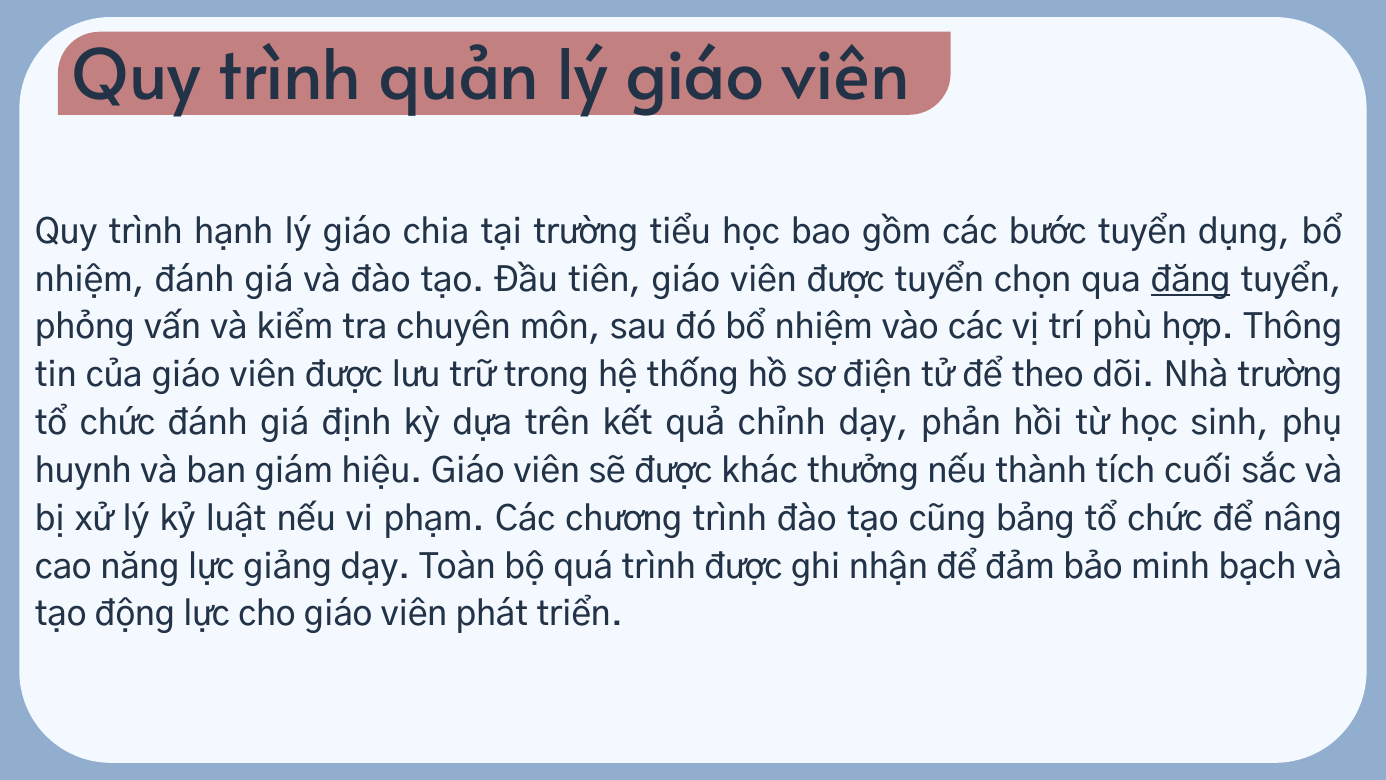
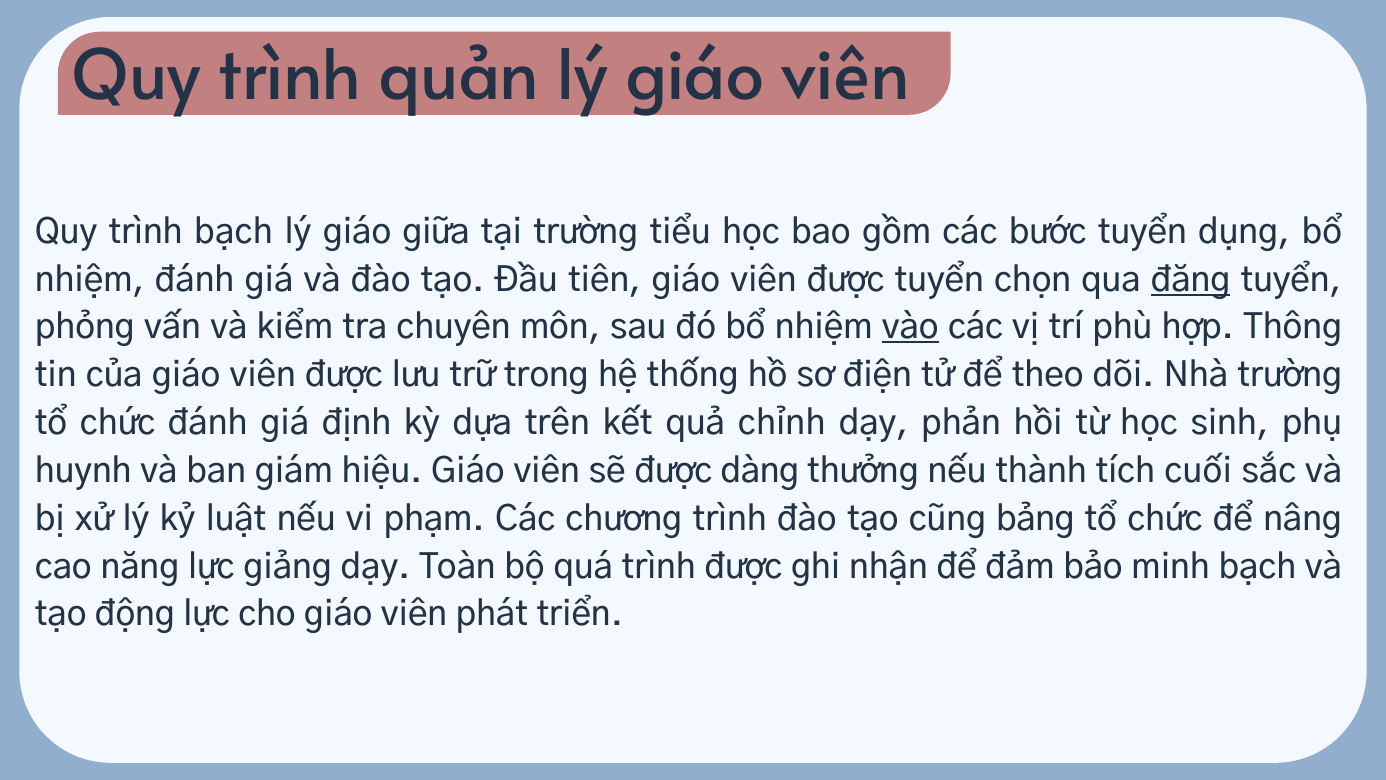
trình hạnh: hạnh -> bạch
chia: chia -> giữa
vào underline: none -> present
khác: khác -> dàng
